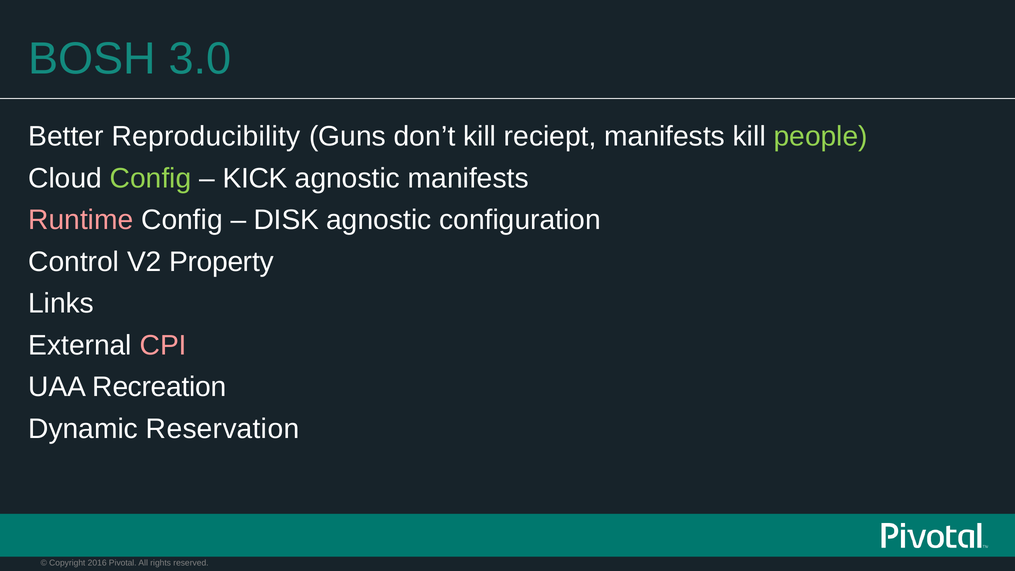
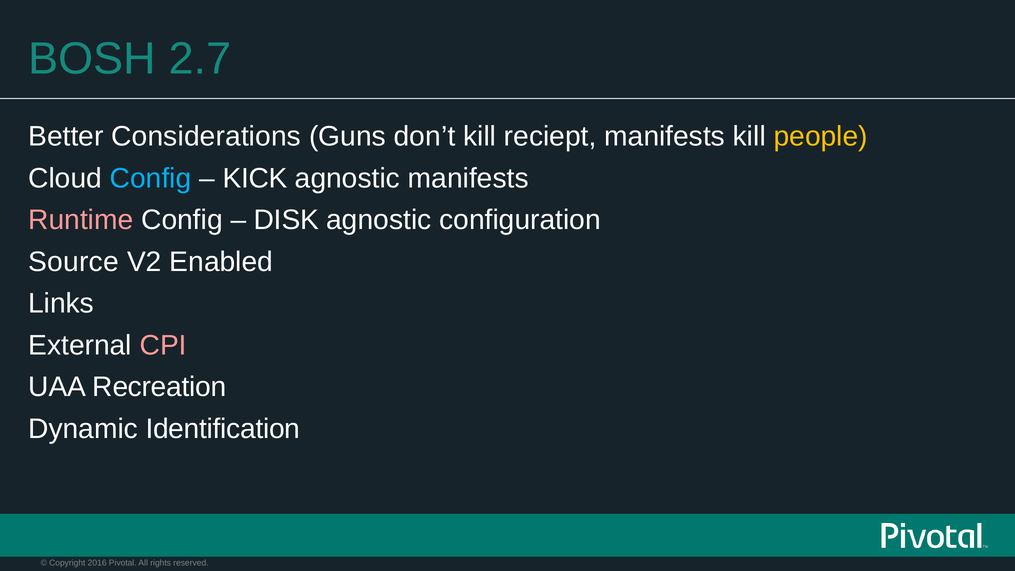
3.0: 3.0 -> 2.7
Reproducibility: Reproducibility -> Considerations
people colour: light green -> yellow
Config at (151, 178) colour: light green -> light blue
Control: Control -> Source
Property: Property -> Enabled
Reservation: Reservation -> Identification
